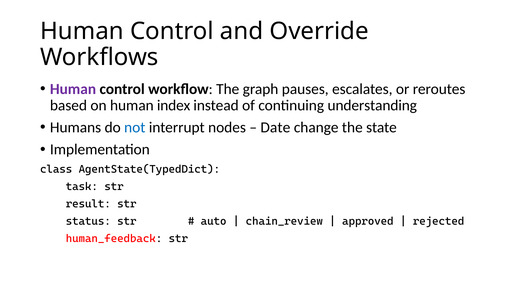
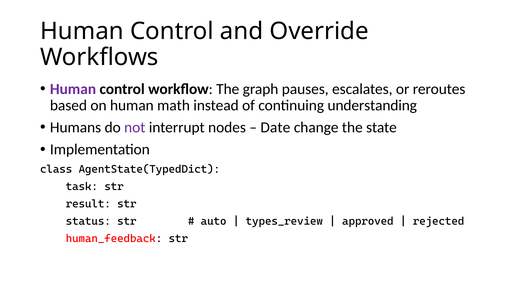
index: index -> math
not colour: blue -> purple
chain_review: chain_review -> types_review
